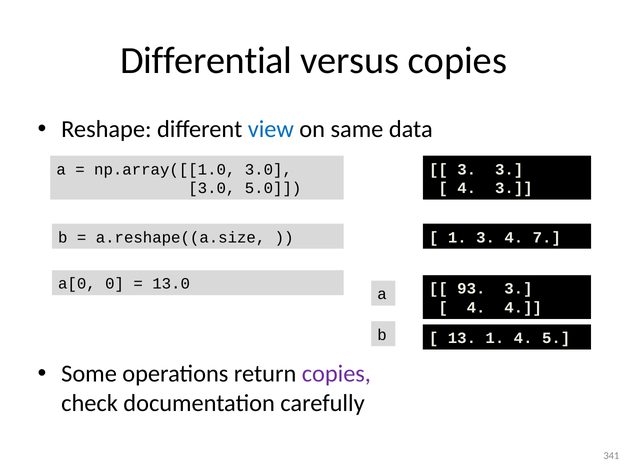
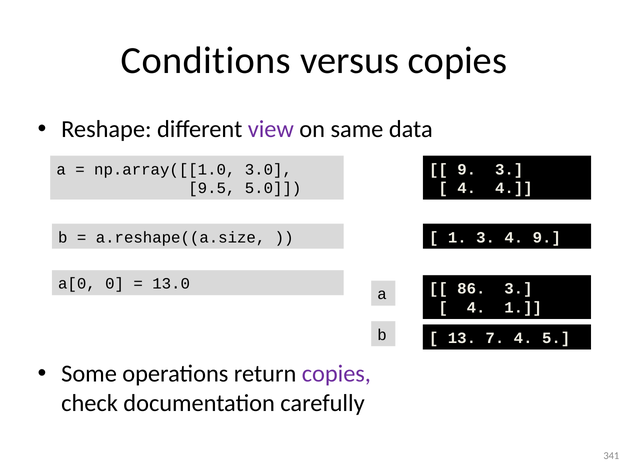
Differential: Differential -> Conditions
view colour: blue -> purple
3 at (467, 169): 3 -> 9
3.0 at (212, 188): 3.0 -> 9.5
4 3: 3 -> 4
4 7: 7 -> 9
93: 93 -> 86
4 4: 4 -> 1
13 1: 1 -> 7
